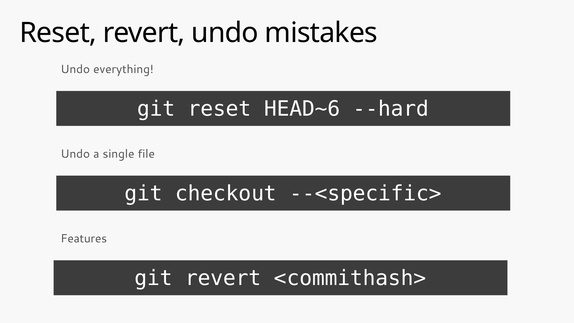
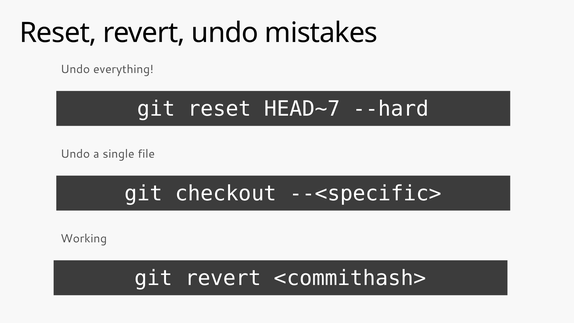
HEAD~6: HEAD~6 -> HEAD~7
Features: Features -> Working
